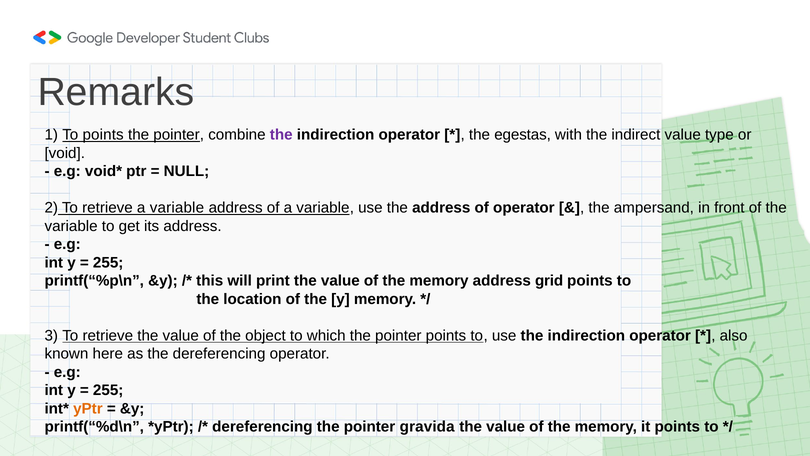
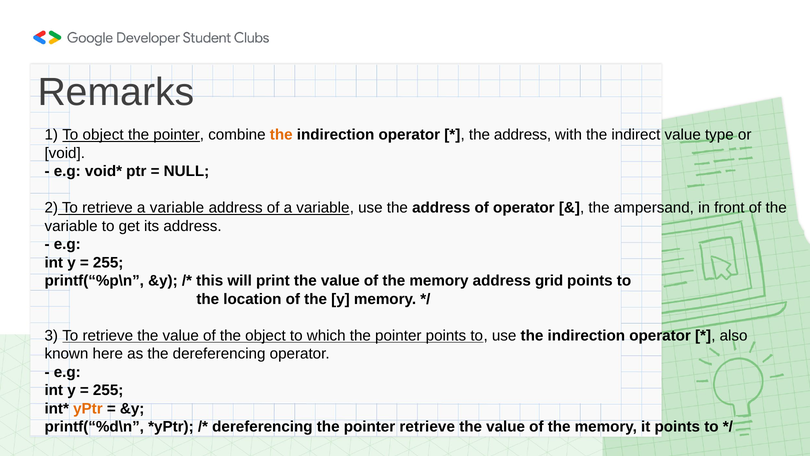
To points: points -> object
the at (281, 135) colour: purple -> orange
egestas at (523, 135): egestas -> address
pointer gravida: gravida -> retrieve
